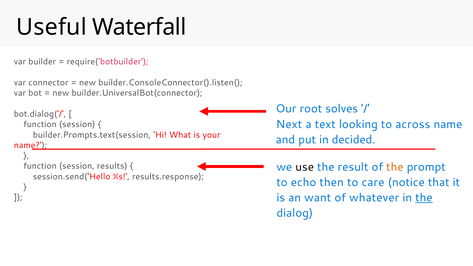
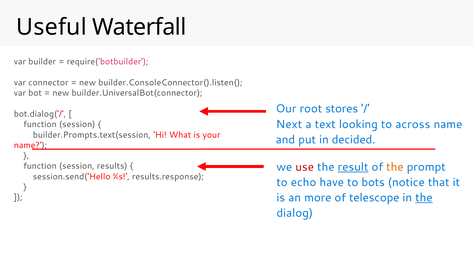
solves: solves -> stores
use colour: black -> red
result underline: none -> present
then: then -> have
care: care -> bots
want: want -> more
whatever: whatever -> telescope
